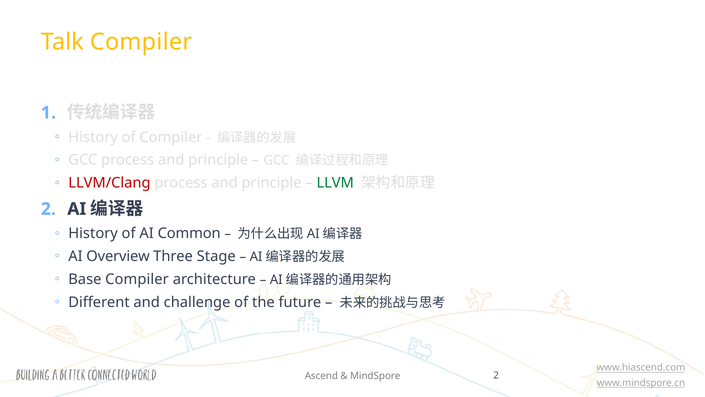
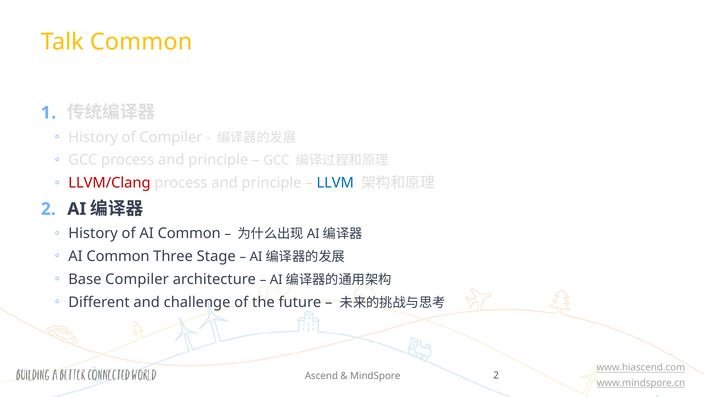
Talk Compiler: Compiler -> Common
LLVM colour: green -> blue
Overview at (118, 256): Overview -> Common
